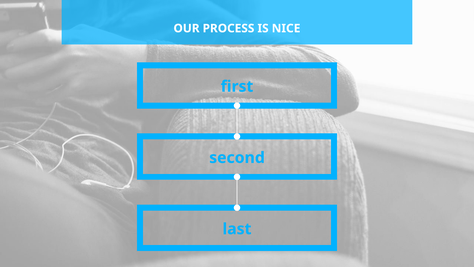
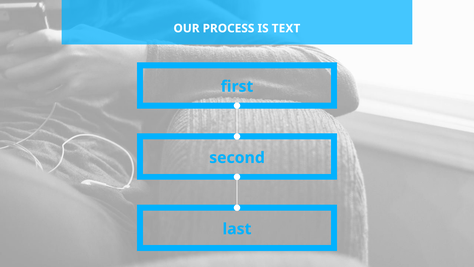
NICE: NICE -> TEXT
